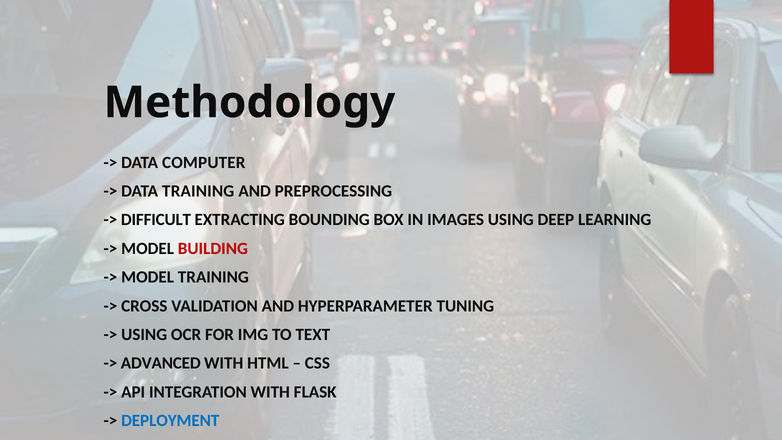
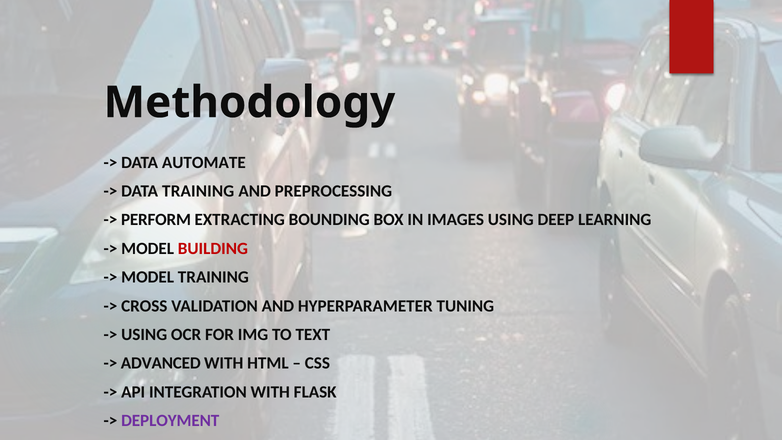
COMPUTER: COMPUTER -> AUTOMATE
DIFFICULT: DIFFICULT -> PERFORM
DEPLOYMENT colour: blue -> purple
